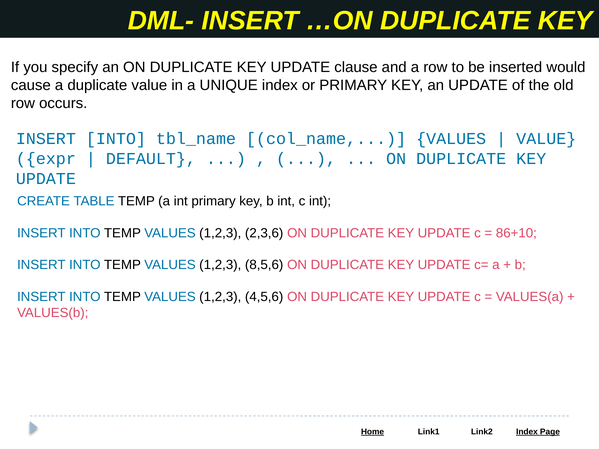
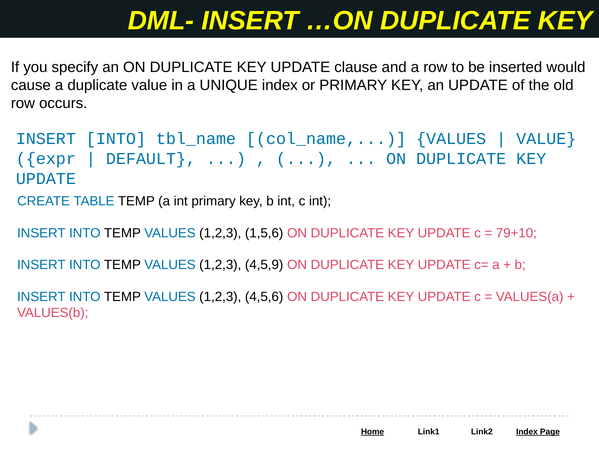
2,3,6: 2,3,6 -> 1,5,6
86+10: 86+10 -> 79+10
8,5,6: 8,5,6 -> 4,5,9
